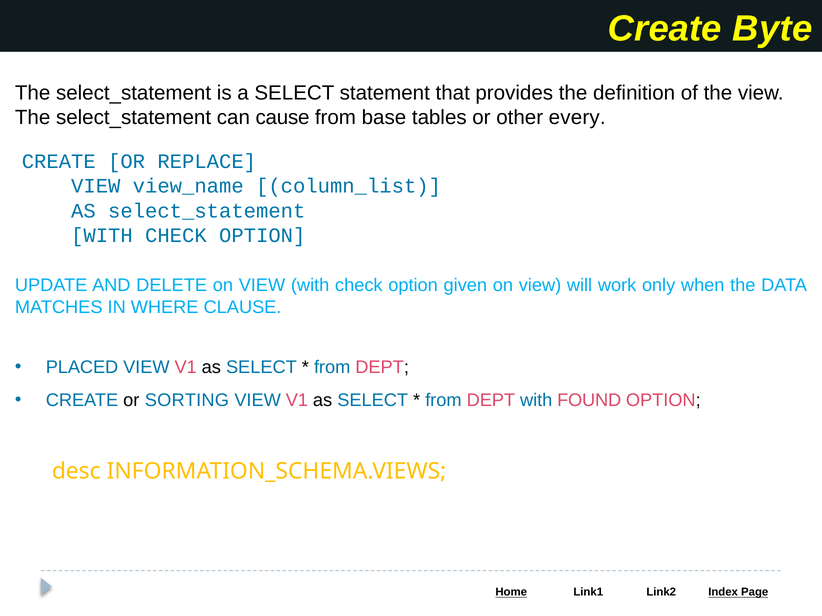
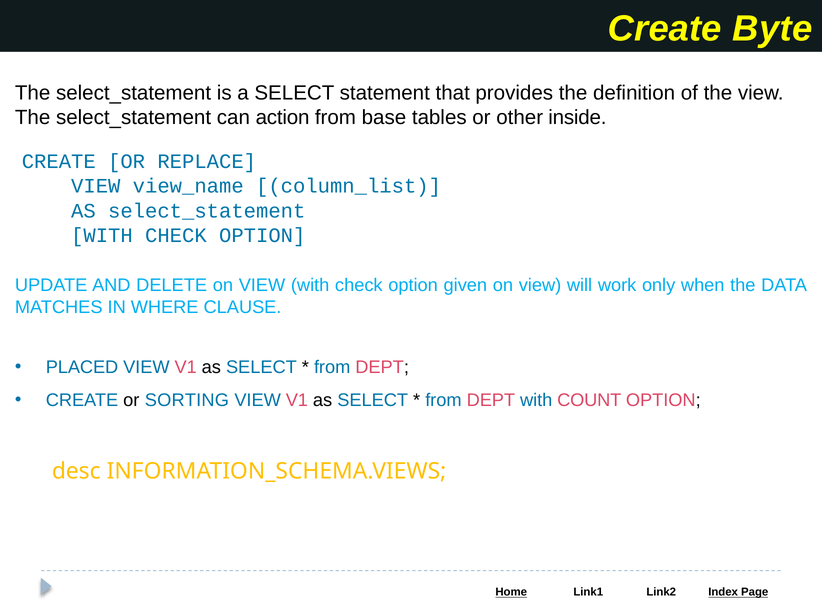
cause: cause -> action
every: every -> inside
FOUND: FOUND -> COUNT
